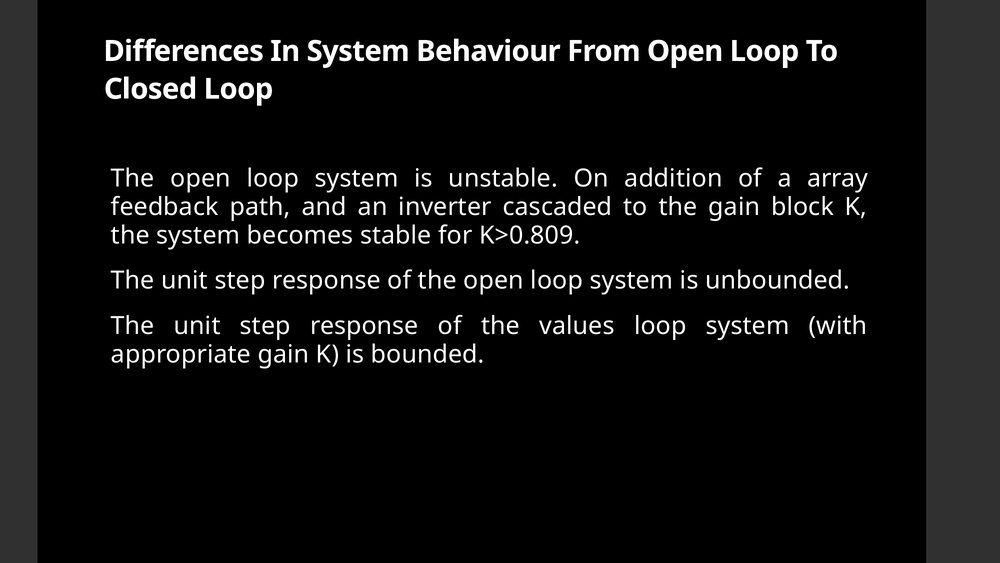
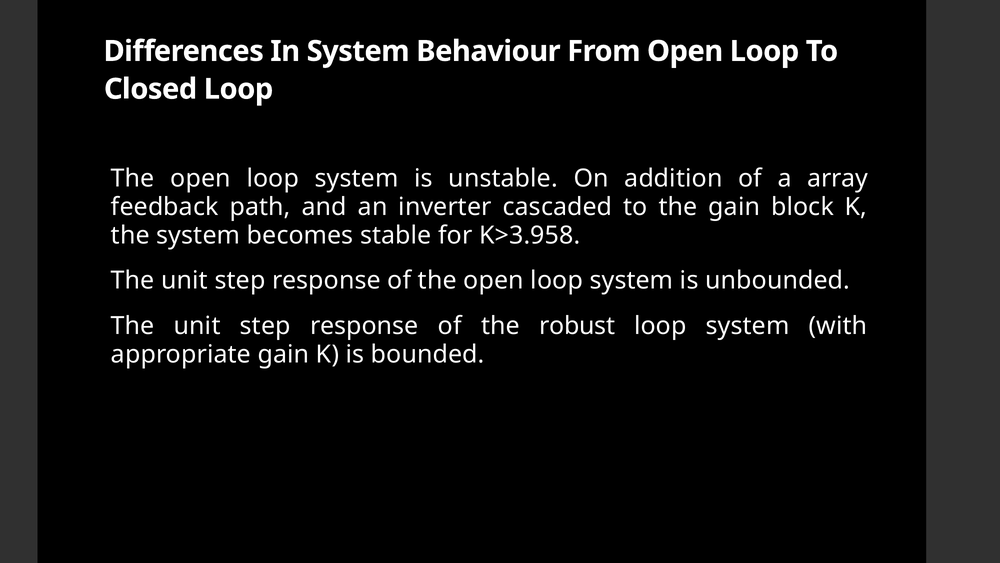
K>0.809: K>0.809 -> K>3.958
values: values -> robust
